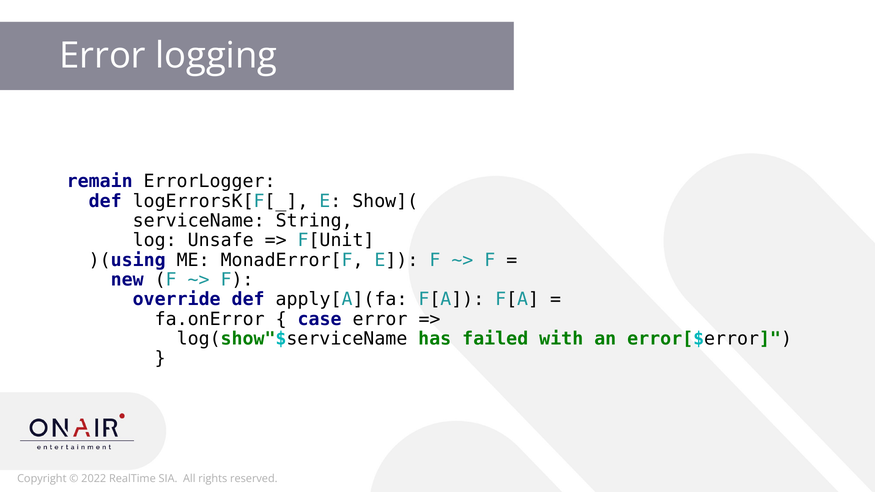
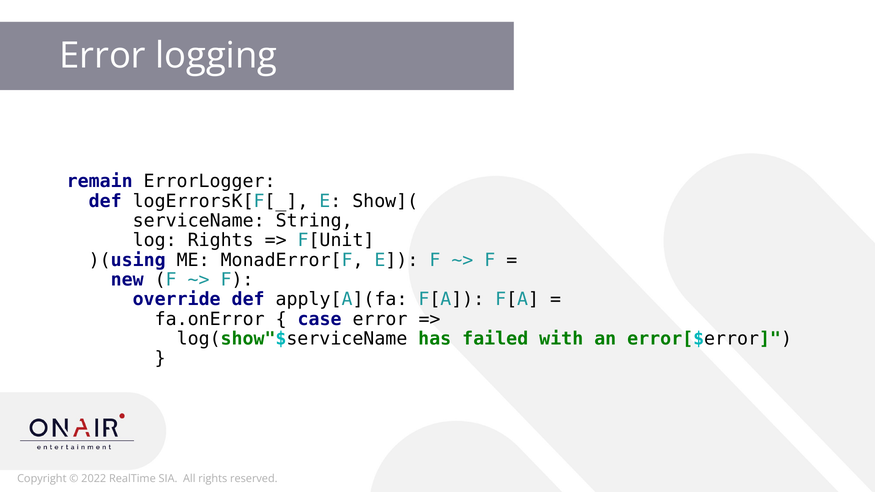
log Unsafe: Unsafe -> Rights
